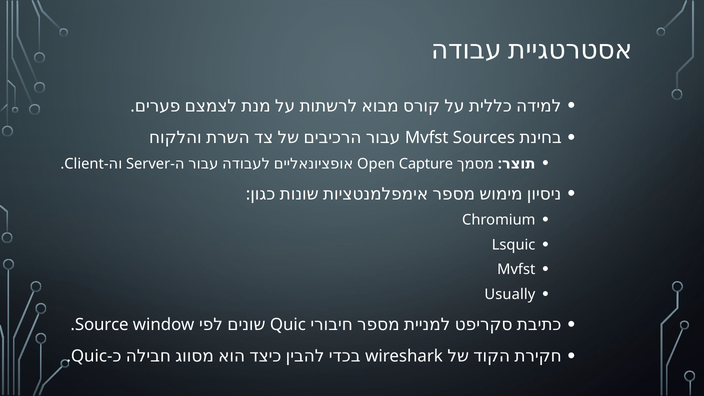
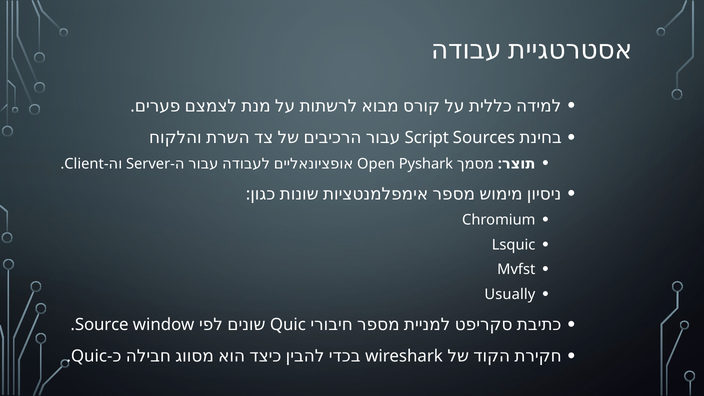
Mvfst at (427, 138): Mvfst -> Script
Capture: Capture -> Pyshark
